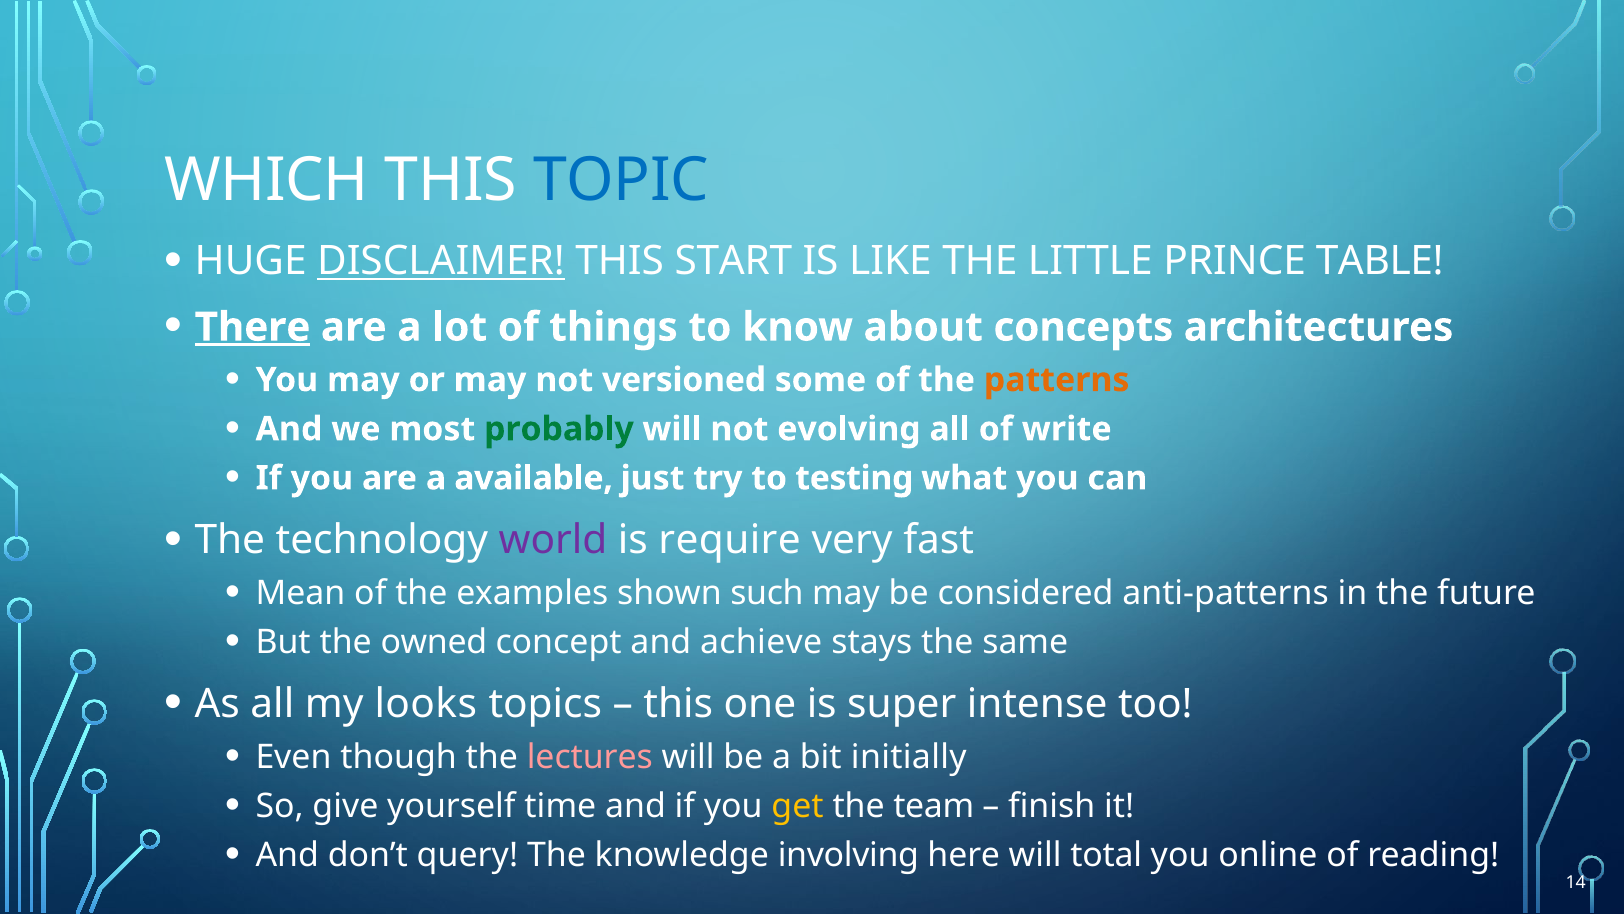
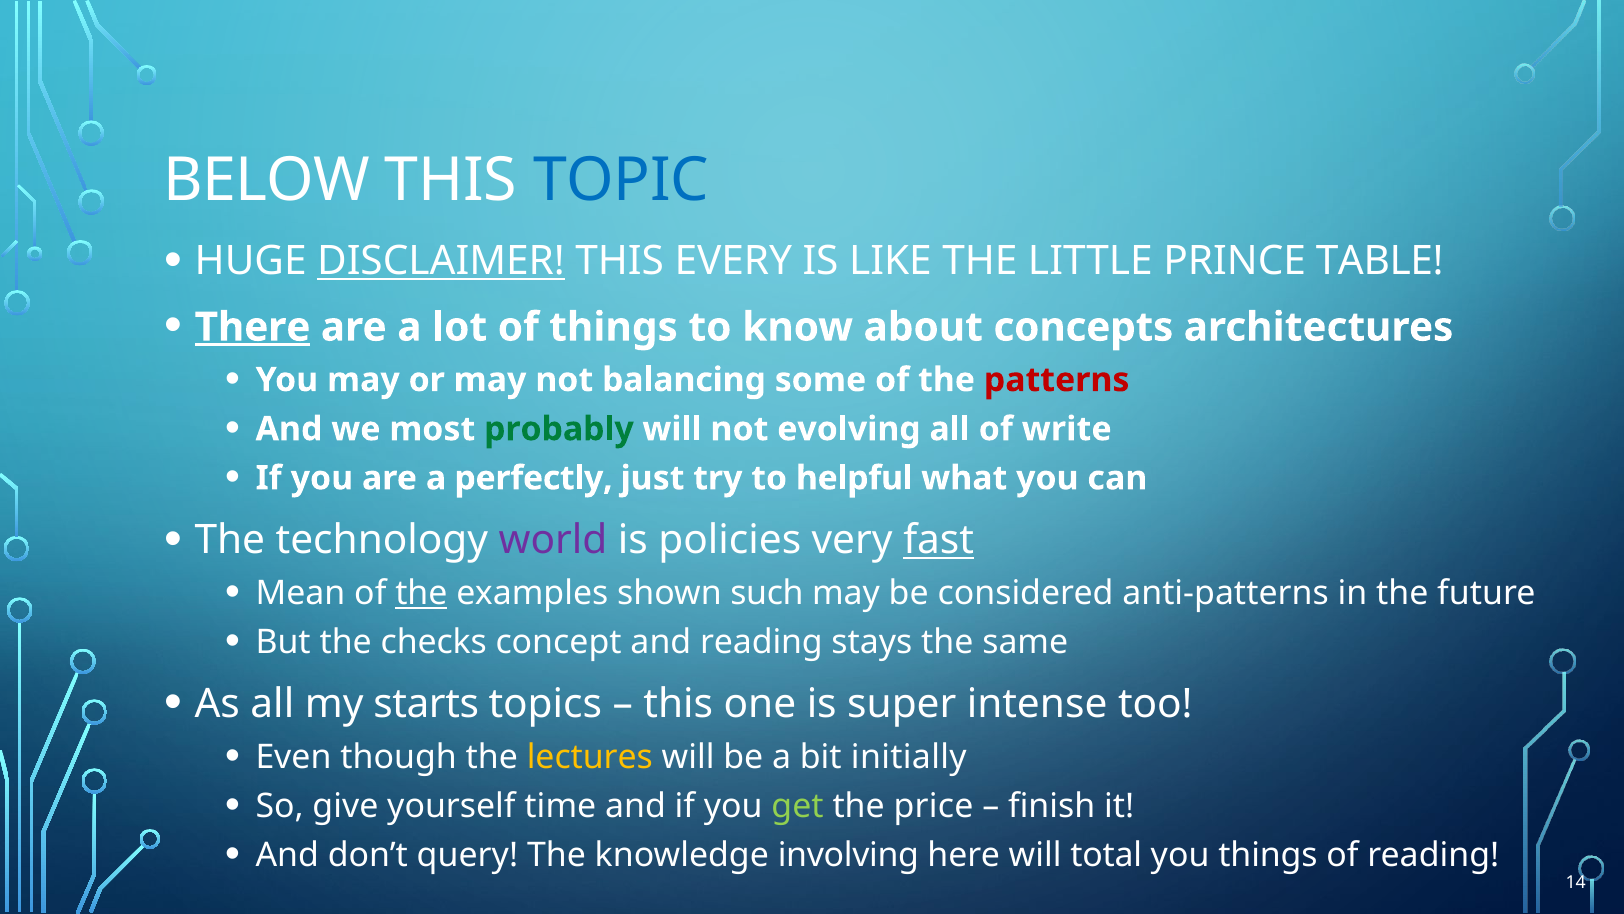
WHICH: WHICH -> BELOW
START: START -> EVERY
versioned: versioned -> balancing
patterns colour: orange -> red
available: available -> perfectly
testing: testing -> helpful
require: require -> policies
fast underline: none -> present
the at (421, 593) underline: none -> present
owned: owned -> checks
and achieve: achieve -> reading
looks: looks -> starts
lectures colour: pink -> yellow
get colour: yellow -> light green
team: team -> price
you online: online -> things
